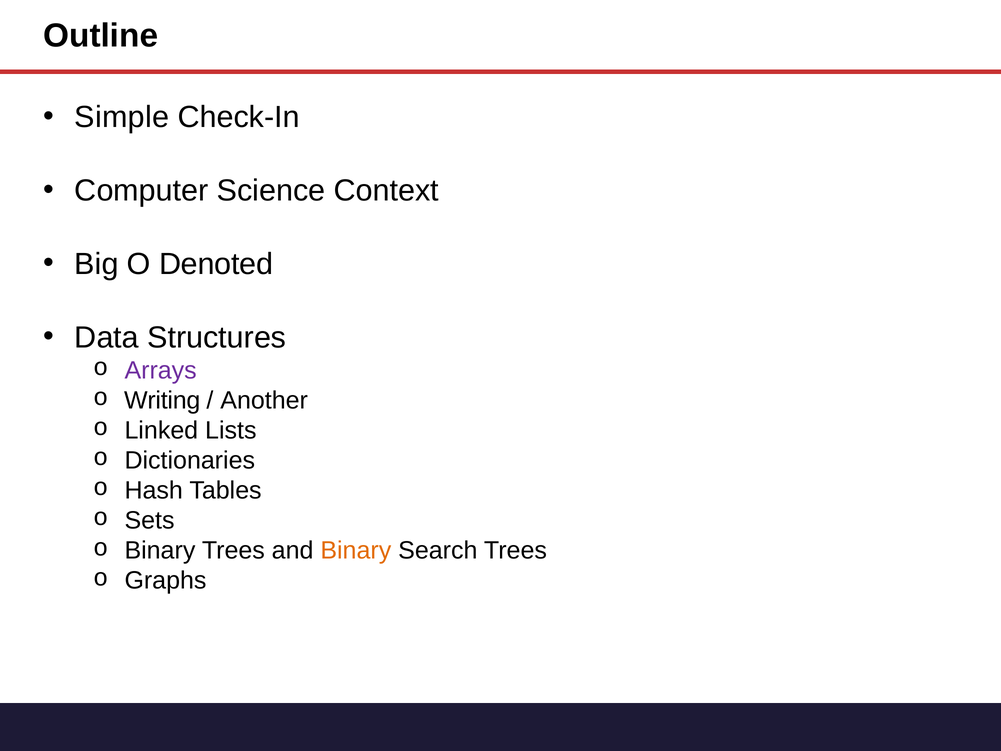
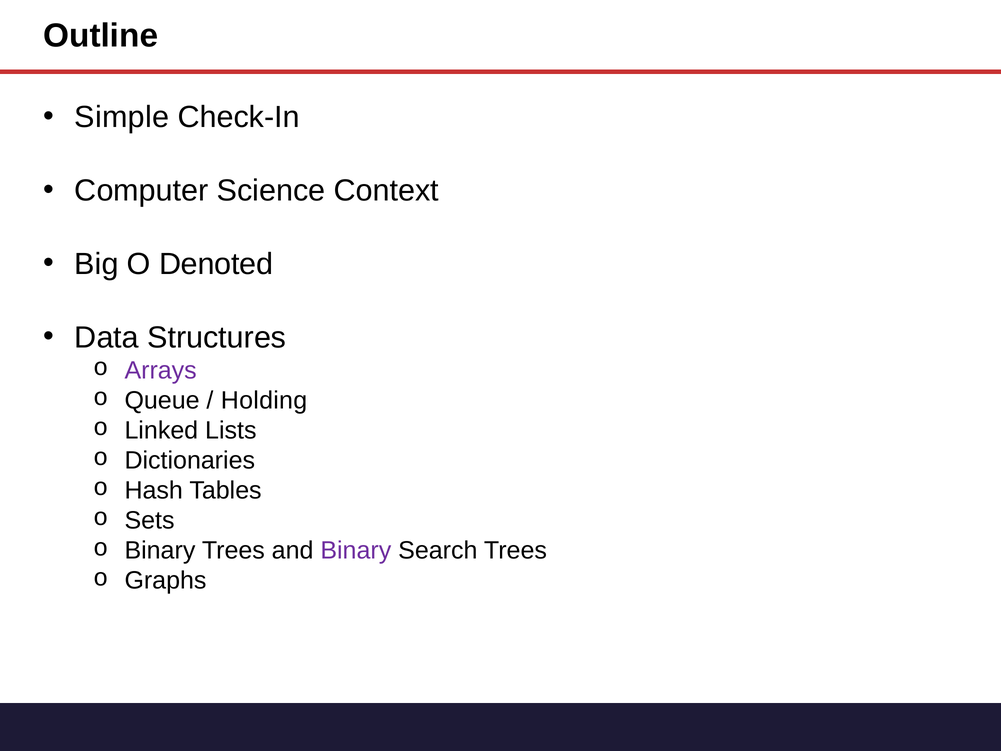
Writing: Writing -> Queue
Another: Another -> Holding
Binary at (356, 550) colour: orange -> purple
